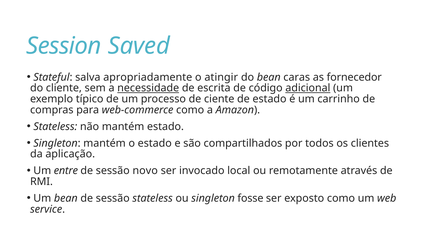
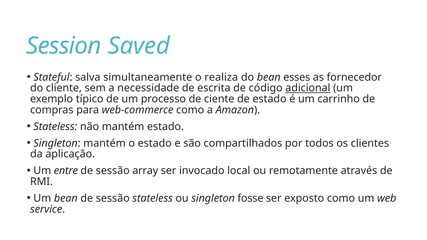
apropriadamente: apropriadamente -> simultaneamente
atingir: atingir -> realiza
caras: caras -> esses
necessidade underline: present -> none
novo: novo -> array
